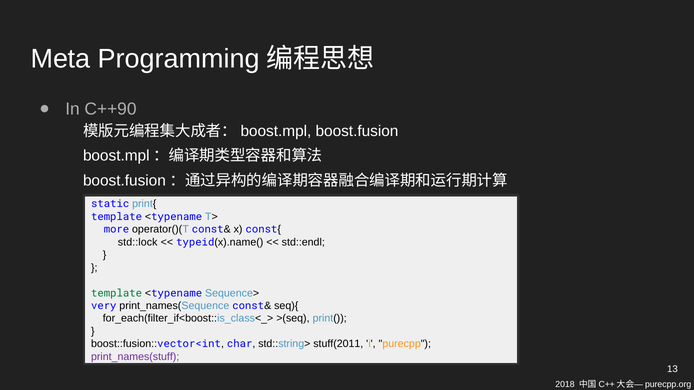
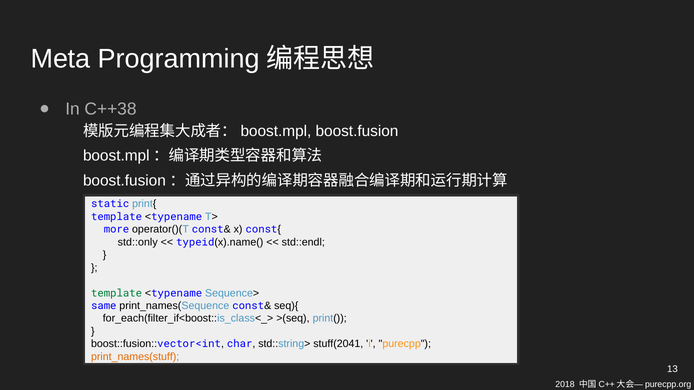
C++90: C++90 -> C++38
std::lock: std::lock -> std::only
very: very -> same
stuff(2011: stuff(2011 -> stuff(2041
print_names(stuff colour: purple -> orange
